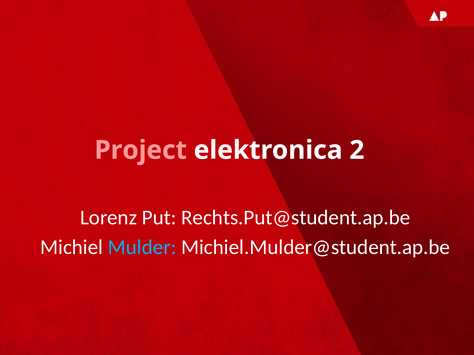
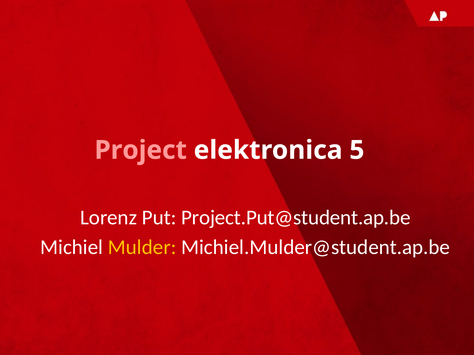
2: 2 -> 5
Rechts.Put@student.ap.be: Rechts.Put@student.ap.be -> Project.Put@student.ap.be
Mulder colour: light blue -> yellow
